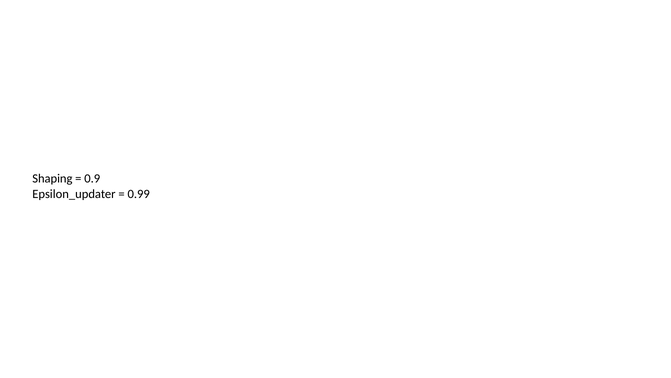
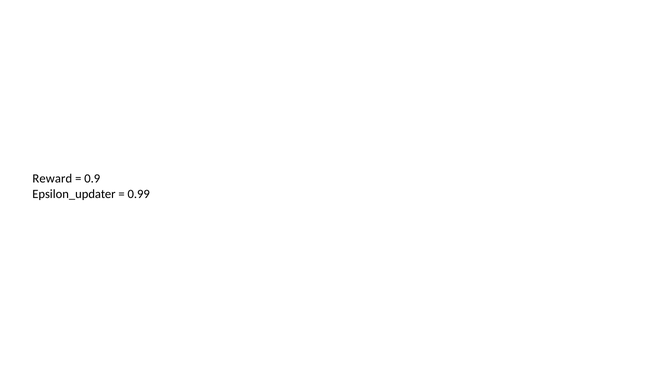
Shaping: Shaping -> Reward
